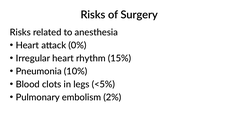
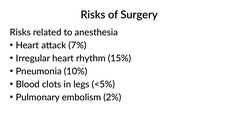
0%: 0% -> 7%
